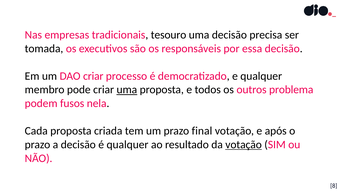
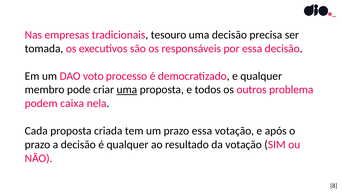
DAO criar: criar -> voto
fusos: fusos -> caixa
prazo final: final -> essa
votação at (244, 144) underline: present -> none
